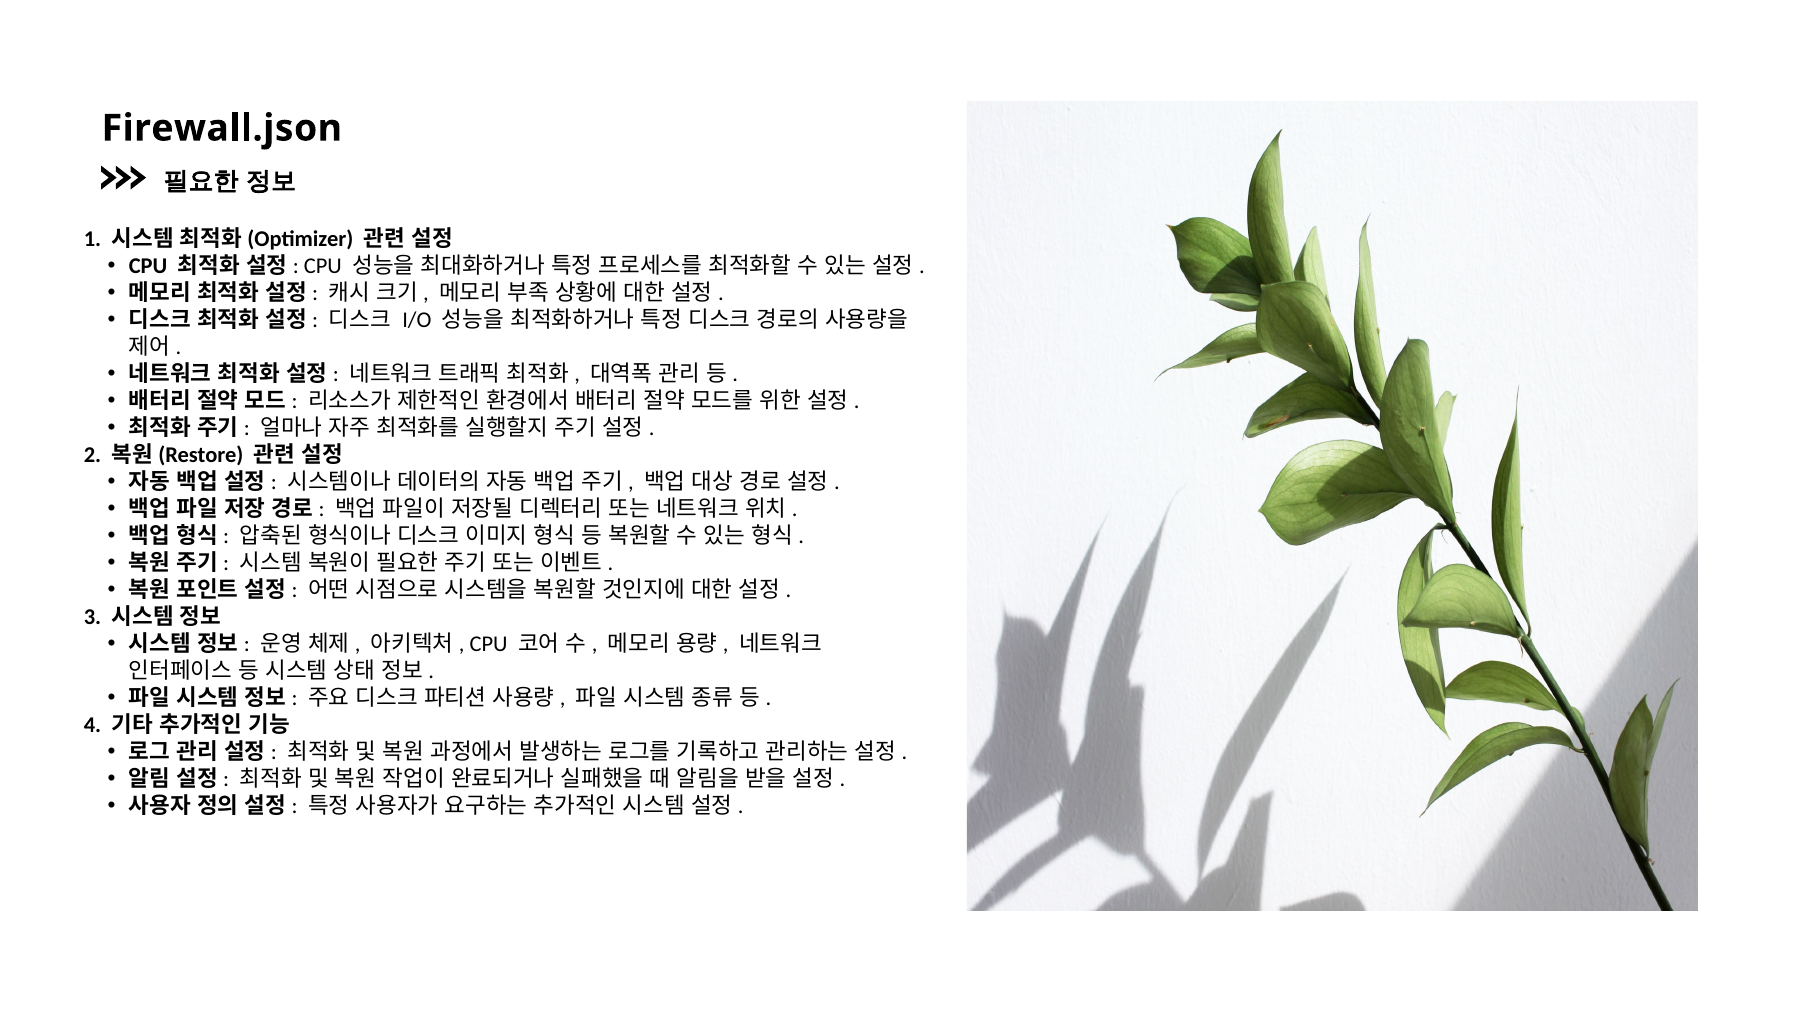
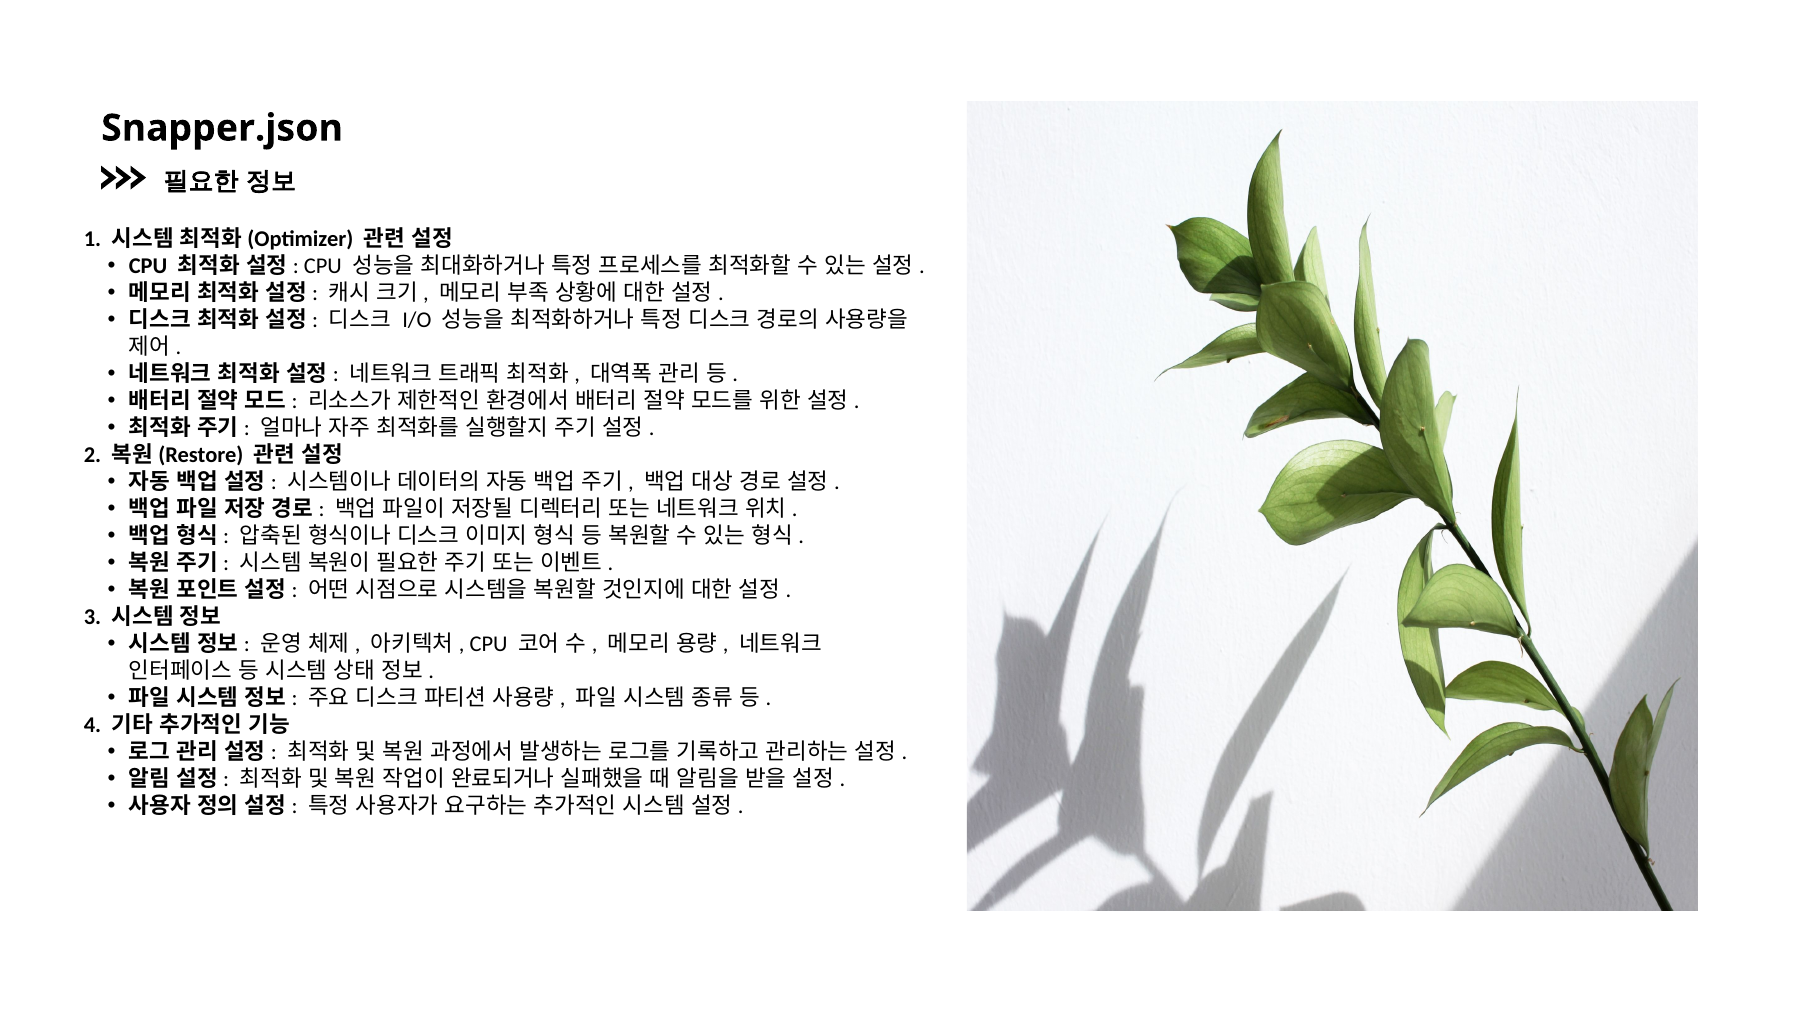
Firewall.json: Firewall.json -> Snapper.json
